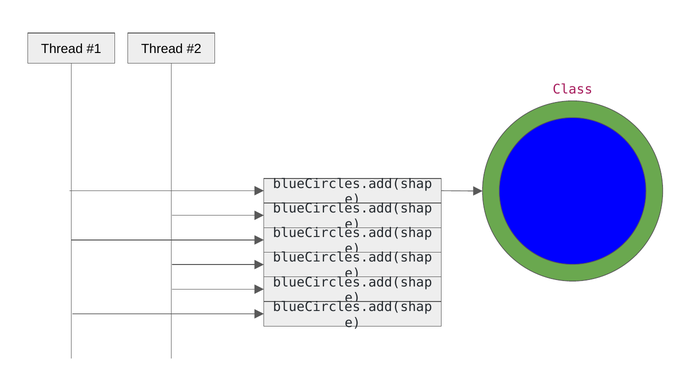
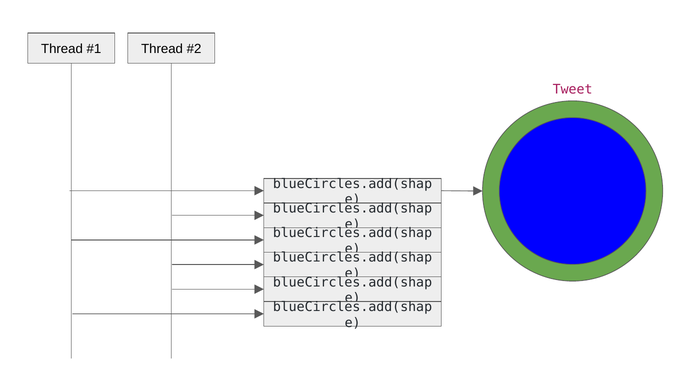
Class: Class -> Tweet
